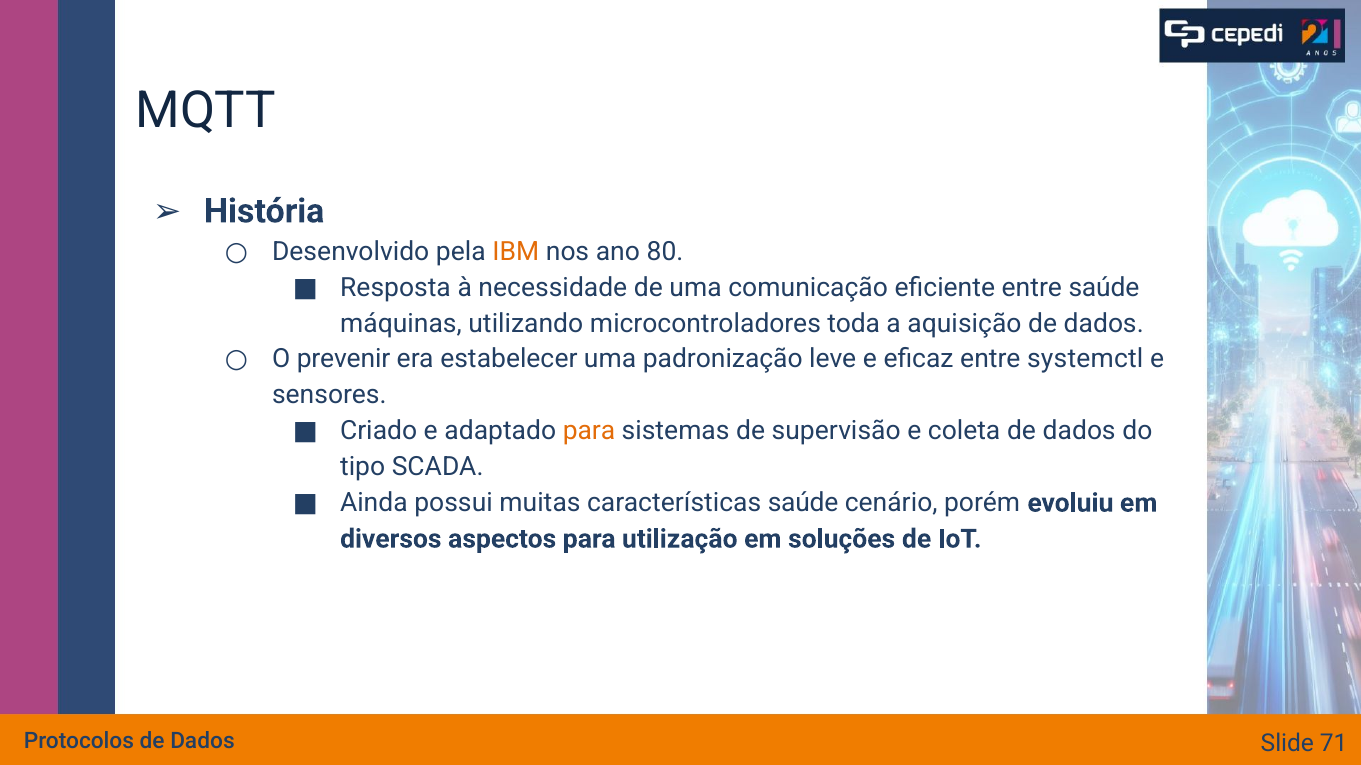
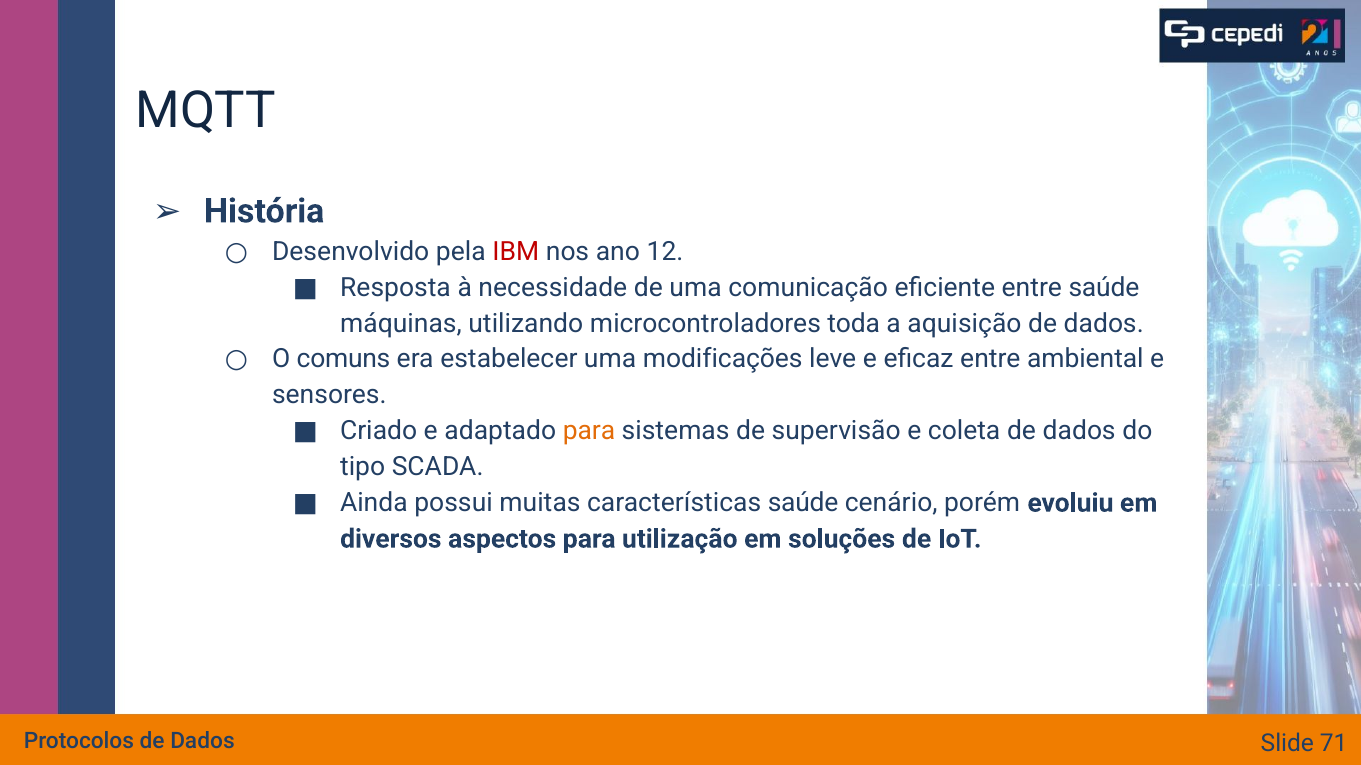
IBM colour: orange -> red
80: 80 -> 12
prevenir: prevenir -> comuns
padronização: padronização -> modificações
systemctl: systemctl -> ambiental
